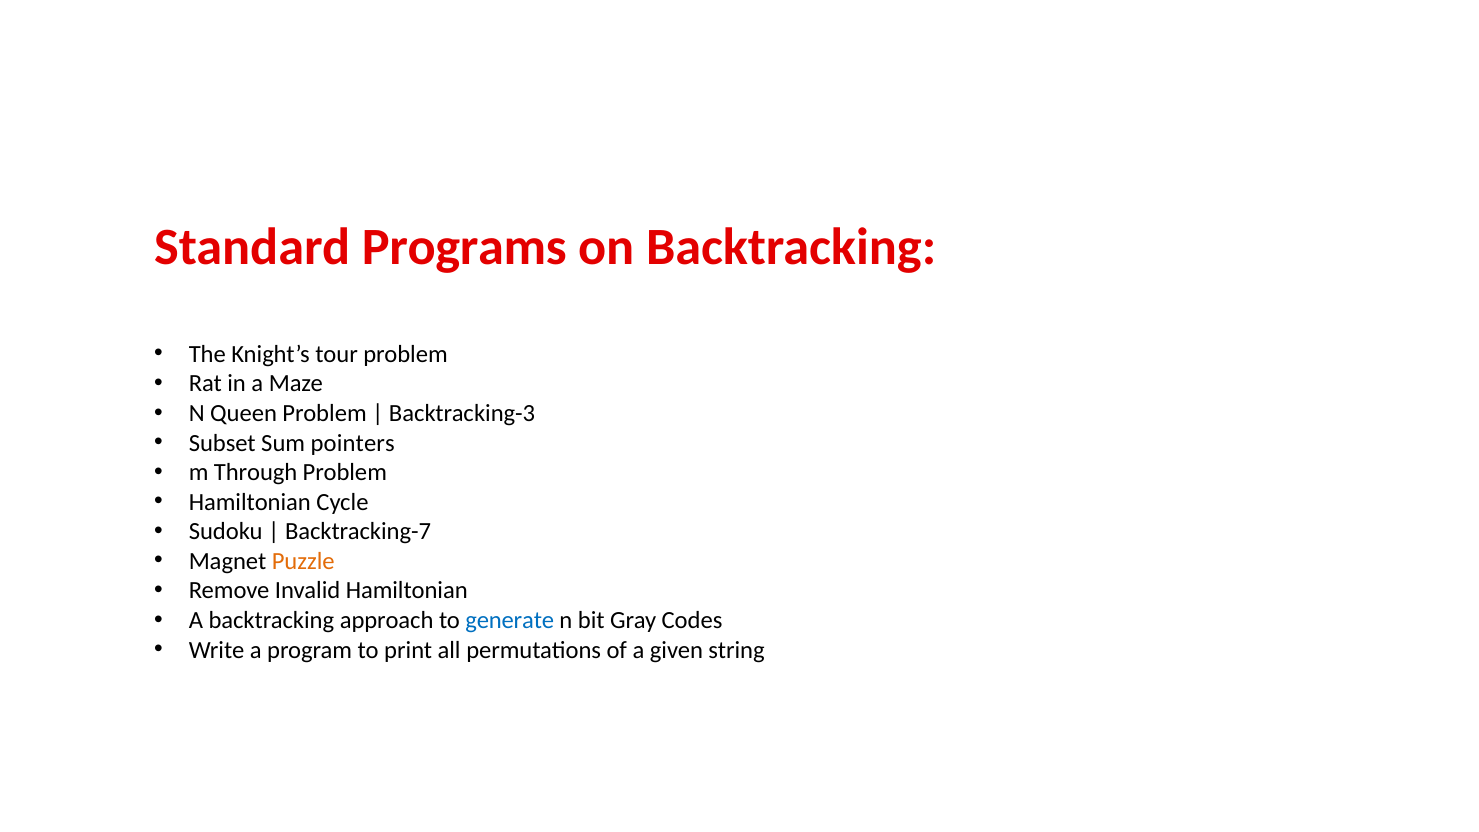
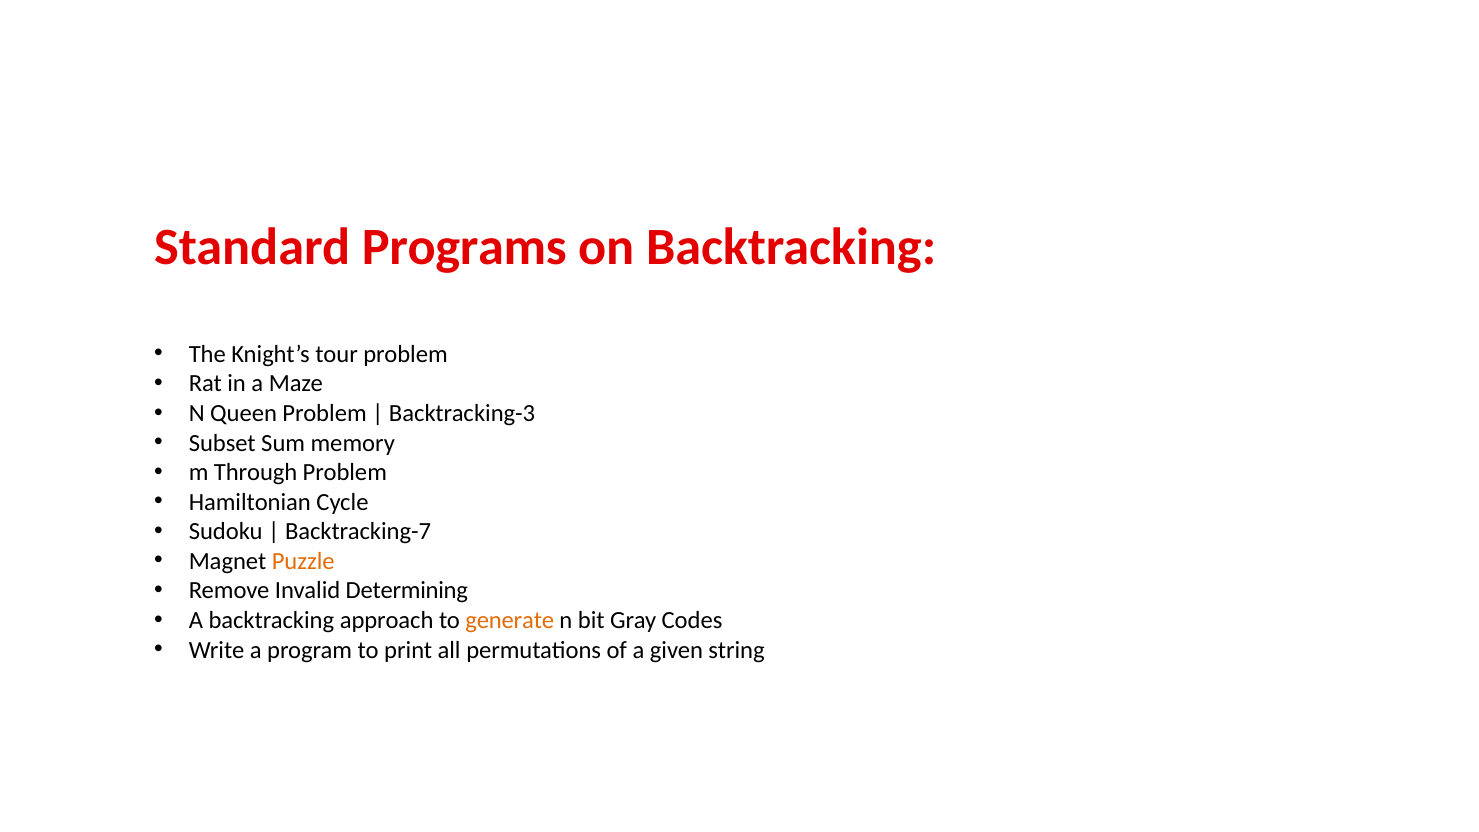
pointers: pointers -> memory
Invalid Hamiltonian: Hamiltonian -> Determining
generate colour: blue -> orange
